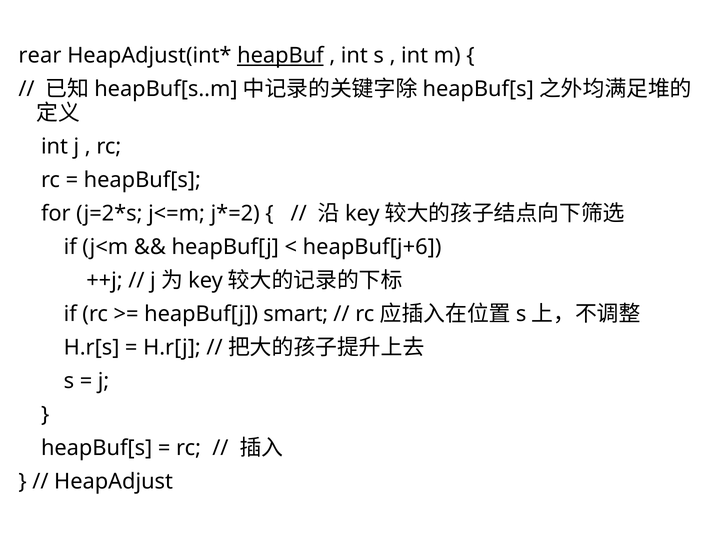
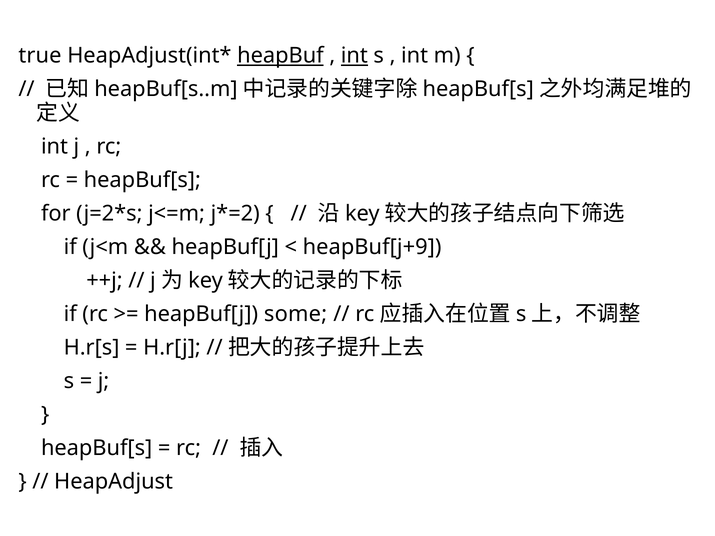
rear: rear -> true
int at (354, 56) underline: none -> present
heapBuf[j+6: heapBuf[j+6 -> heapBuf[j+9
smart: smart -> some
